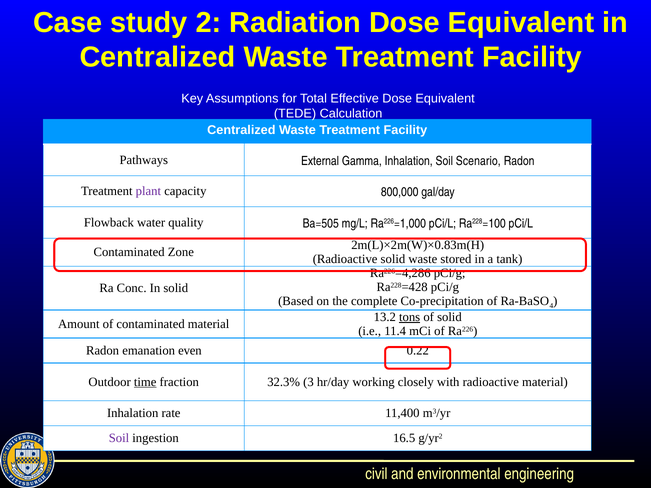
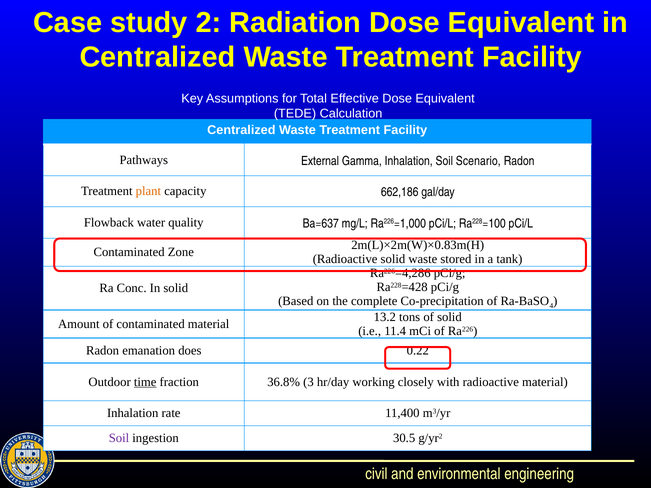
plant colour: purple -> orange
800,000: 800,000 -> 662,186
Ba=505: Ba=505 -> Ba=637
tons underline: present -> none
even: even -> does
32.3%: 32.3% -> 36.8%
16.5: 16.5 -> 30.5
